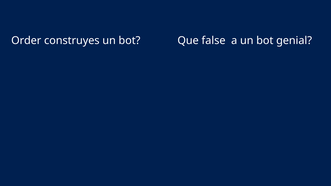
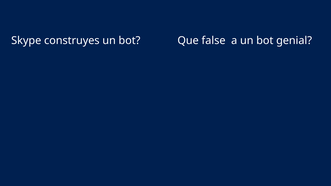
Order: Order -> Skype
